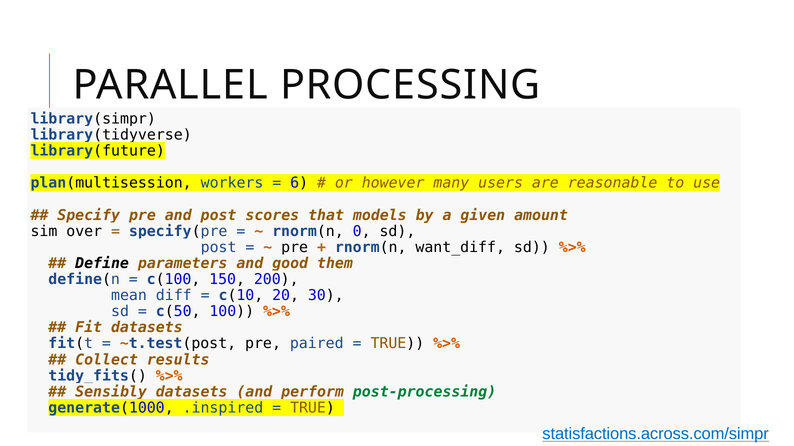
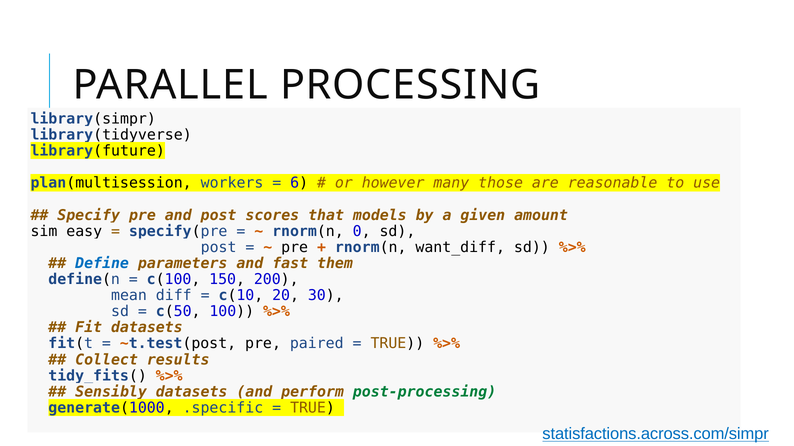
users: users -> those
sim_over: sim_over -> sim_easy
Define colour: black -> blue
good: good -> fast
.inspired: .inspired -> .specific
